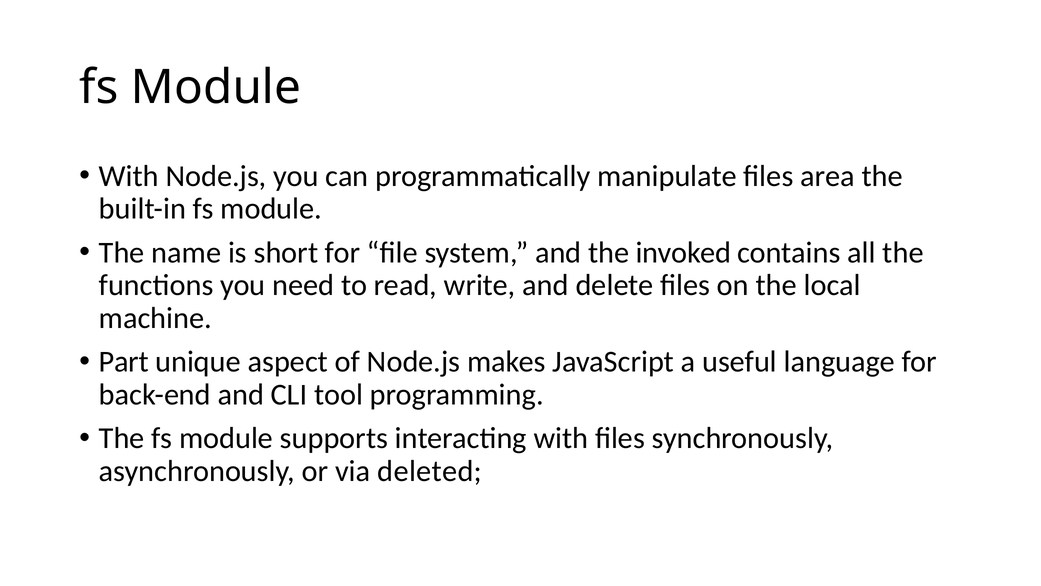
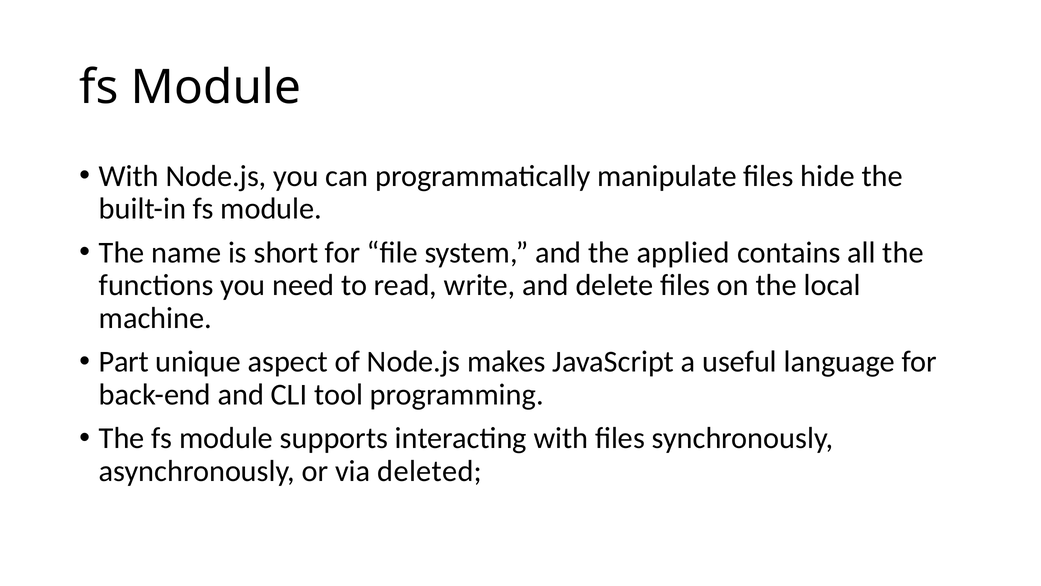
area: area -> hide
invoked: invoked -> applied
